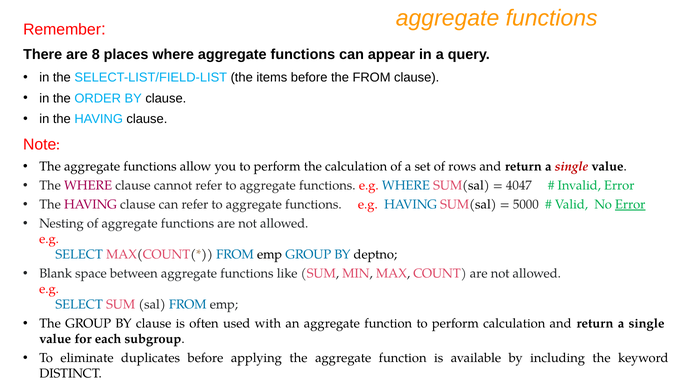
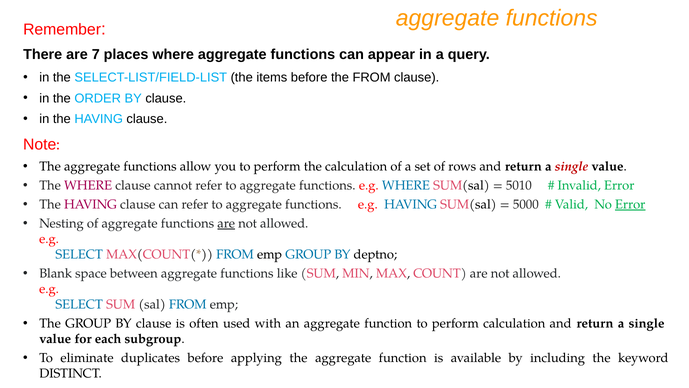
8: 8 -> 7
4047: 4047 -> 5010
are at (226, 223) underline: none -> present
